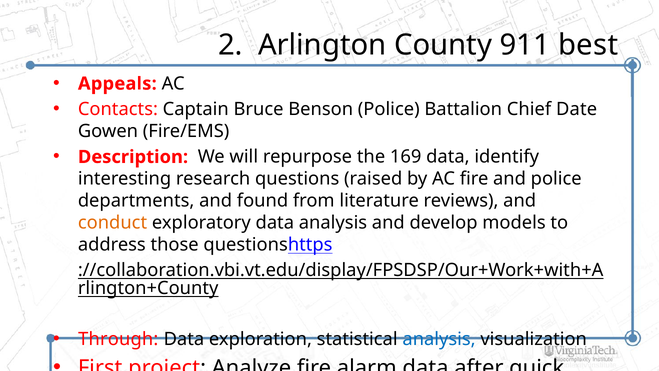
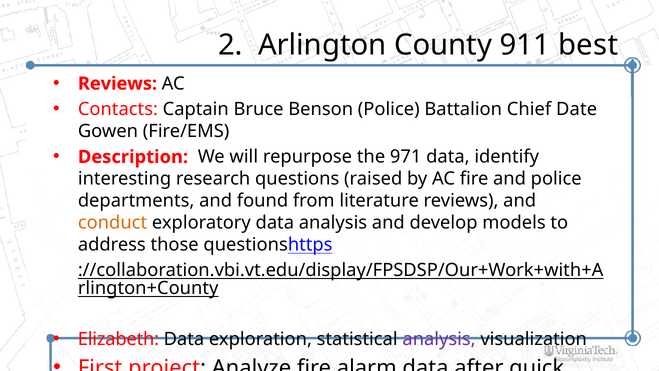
Appeals at (117, 84): Appeals -> Reviews
169: 169 -> 971
Through: Through -> Elizabeth
analysis at (439, 339) colour: blue -> purple
